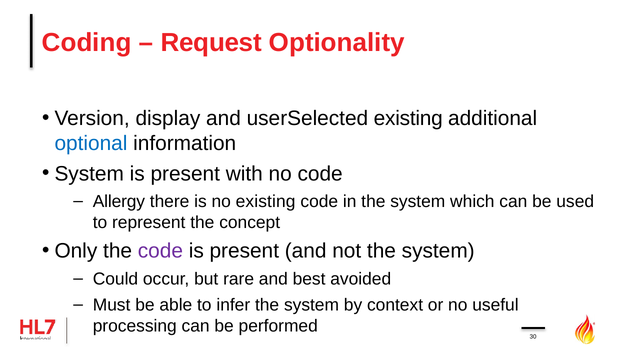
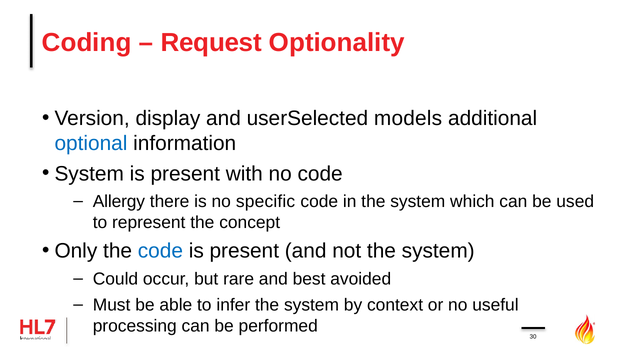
userSelected existing: existing -> models
no existing: existing -> specific
code at (160, 251) colour: purple -> blue
